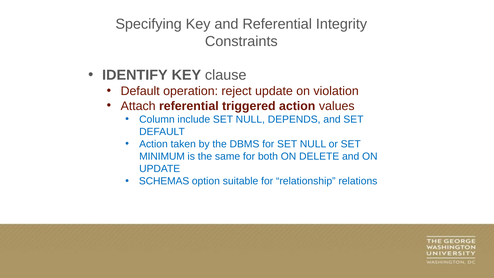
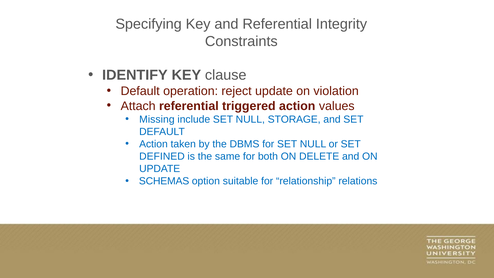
Column: Column -> Missing
DEPENDS: DEPENDS -> STORAGE
MINIMUM: MINIMUM -> DEFINED
